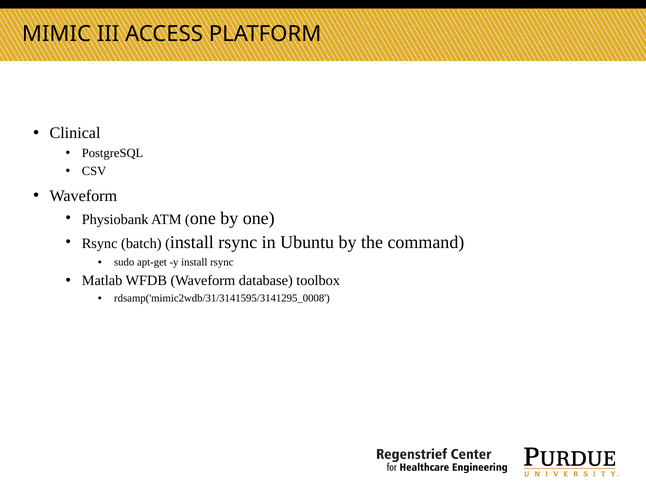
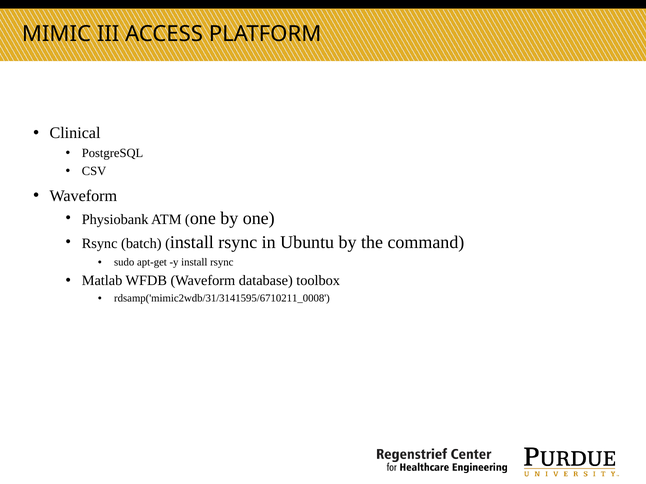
rdsamp('mimic2wdb/31/3141595/3141295_0008: rdsamp('mimic2wdb/31/3141595/3141295_0008 -> rdsamp('mimic2wdb/31/3141595/6710211_0008
